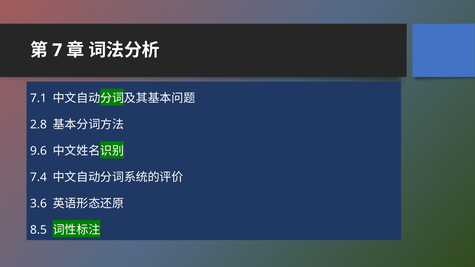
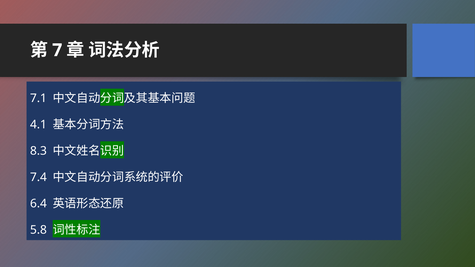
2.8: 2.8 -> 4.1
9.6: 9.6 -> 8.3
3.6: 3.6 -> 6.4
8.5: 8.5 -> 5.8
